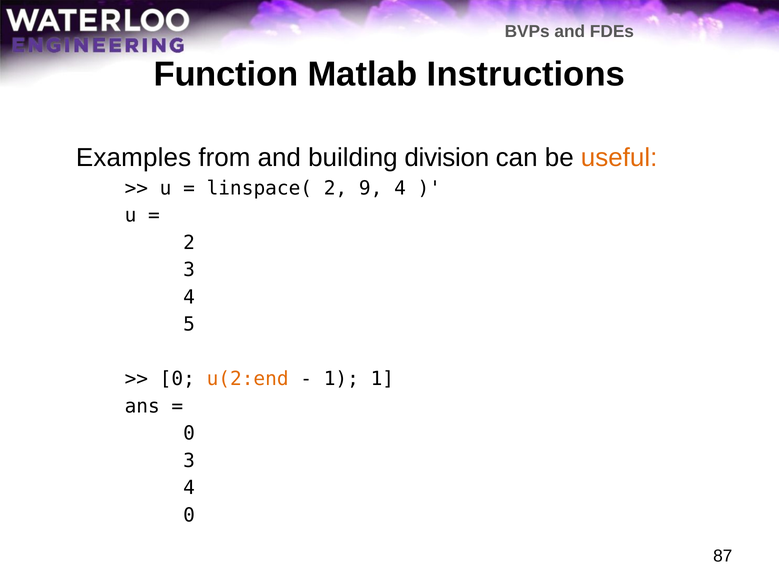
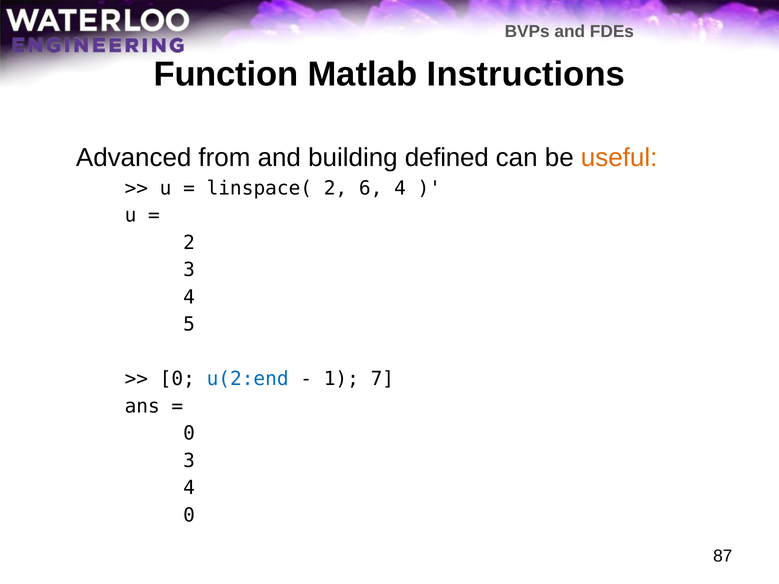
Examples: Examples -> Advanced
division: division -> defined
9: 9 -> 6
u(2:end colour: orange -> blue
1 1: 1 -> 7
